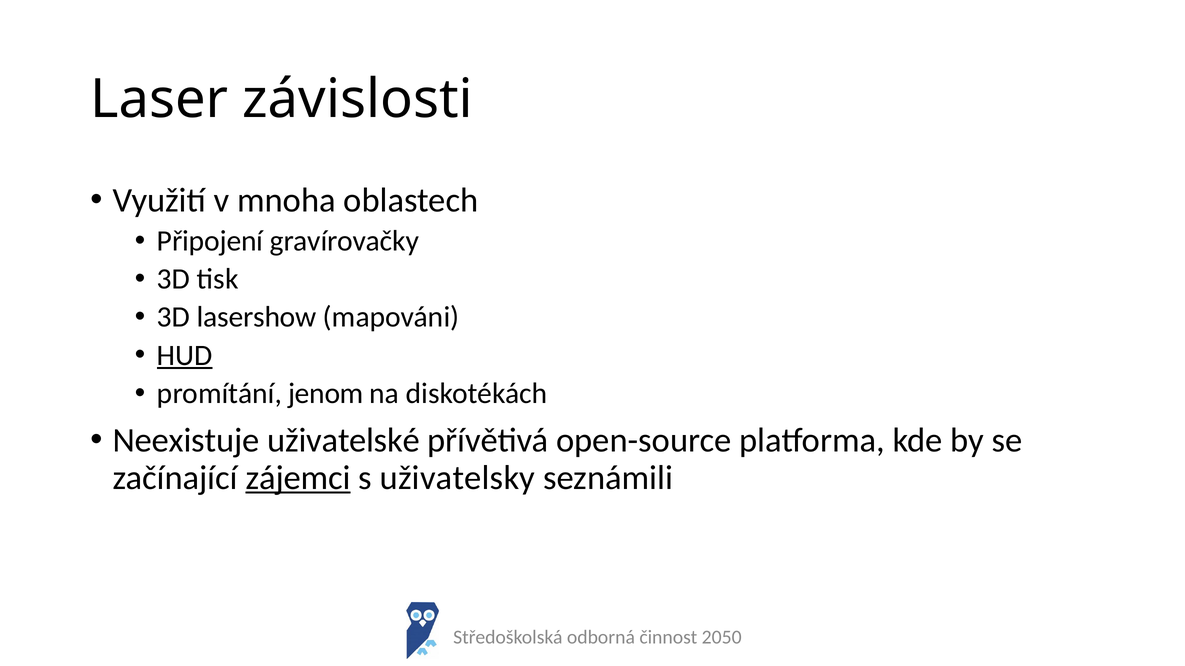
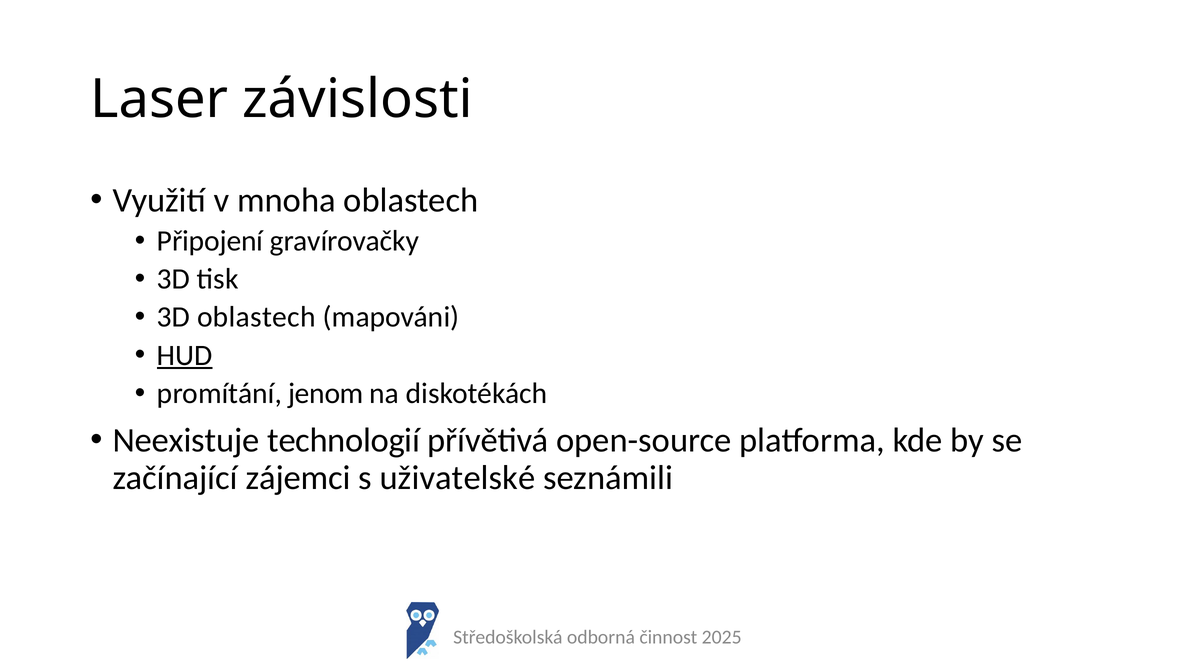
3D lasershow: lasershow -> oblastech
uživatelské: uživatelské -> technologií
zájemci underline: present -> none
uživatelsky: uživatelsky -> uživatelské
2050: 2050 -> 2025
